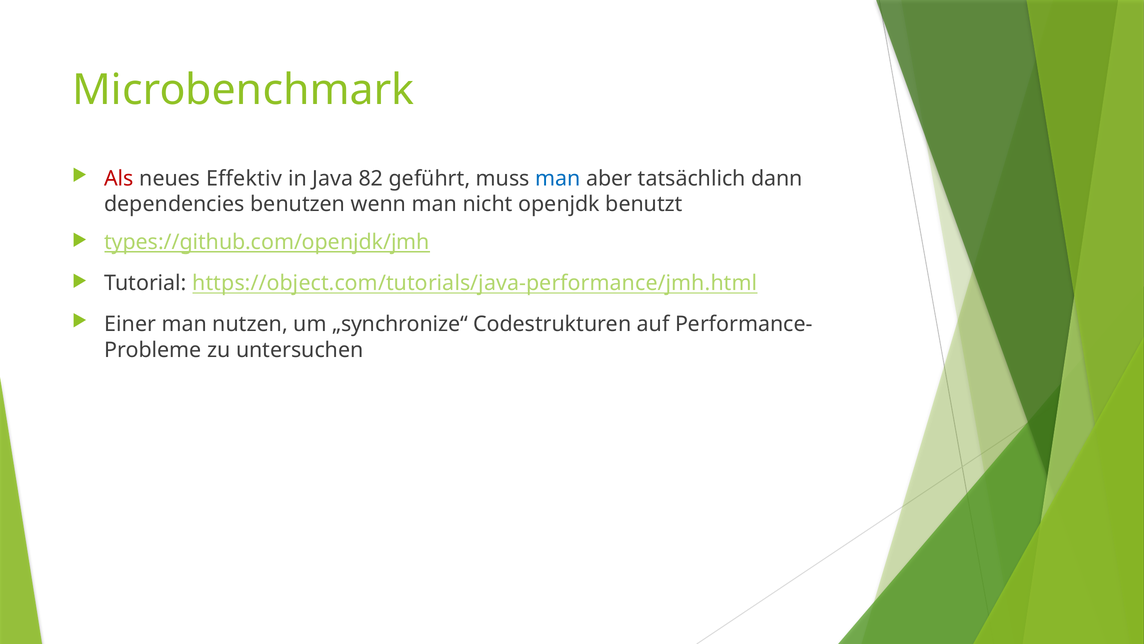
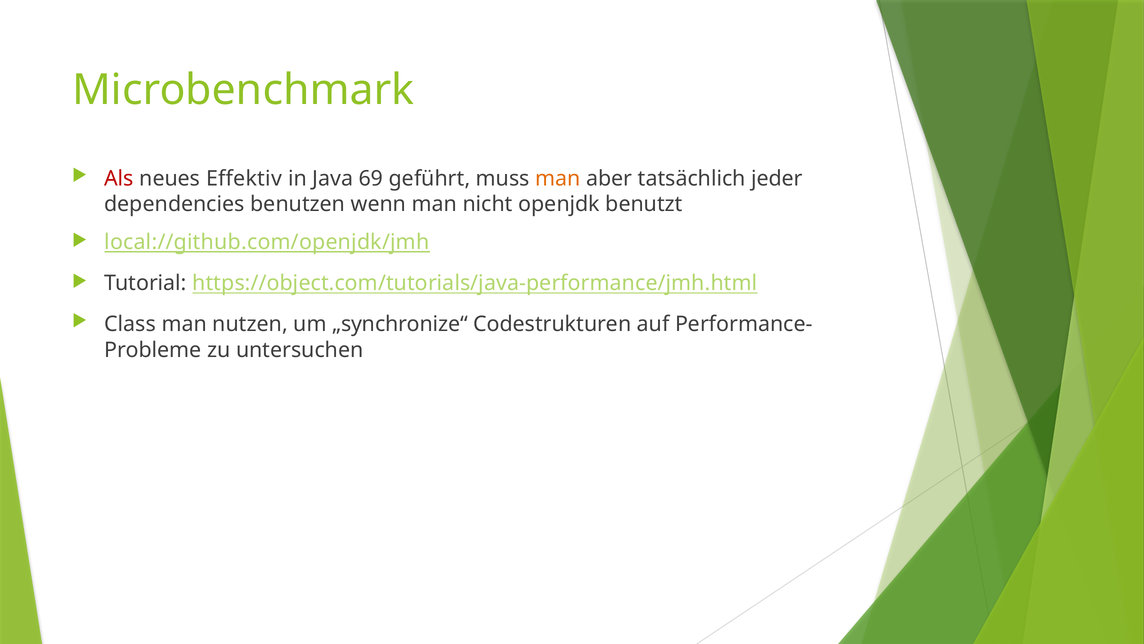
82: 82 -> 69
man at (558, 178) colour: blue -> orange
dann: dann -> jeder
types://github.com/openjdk/jmh: types://github.com/openjdk/jmh -> local://github.com/openjdk/jmh
Einer: Einer -> Class
